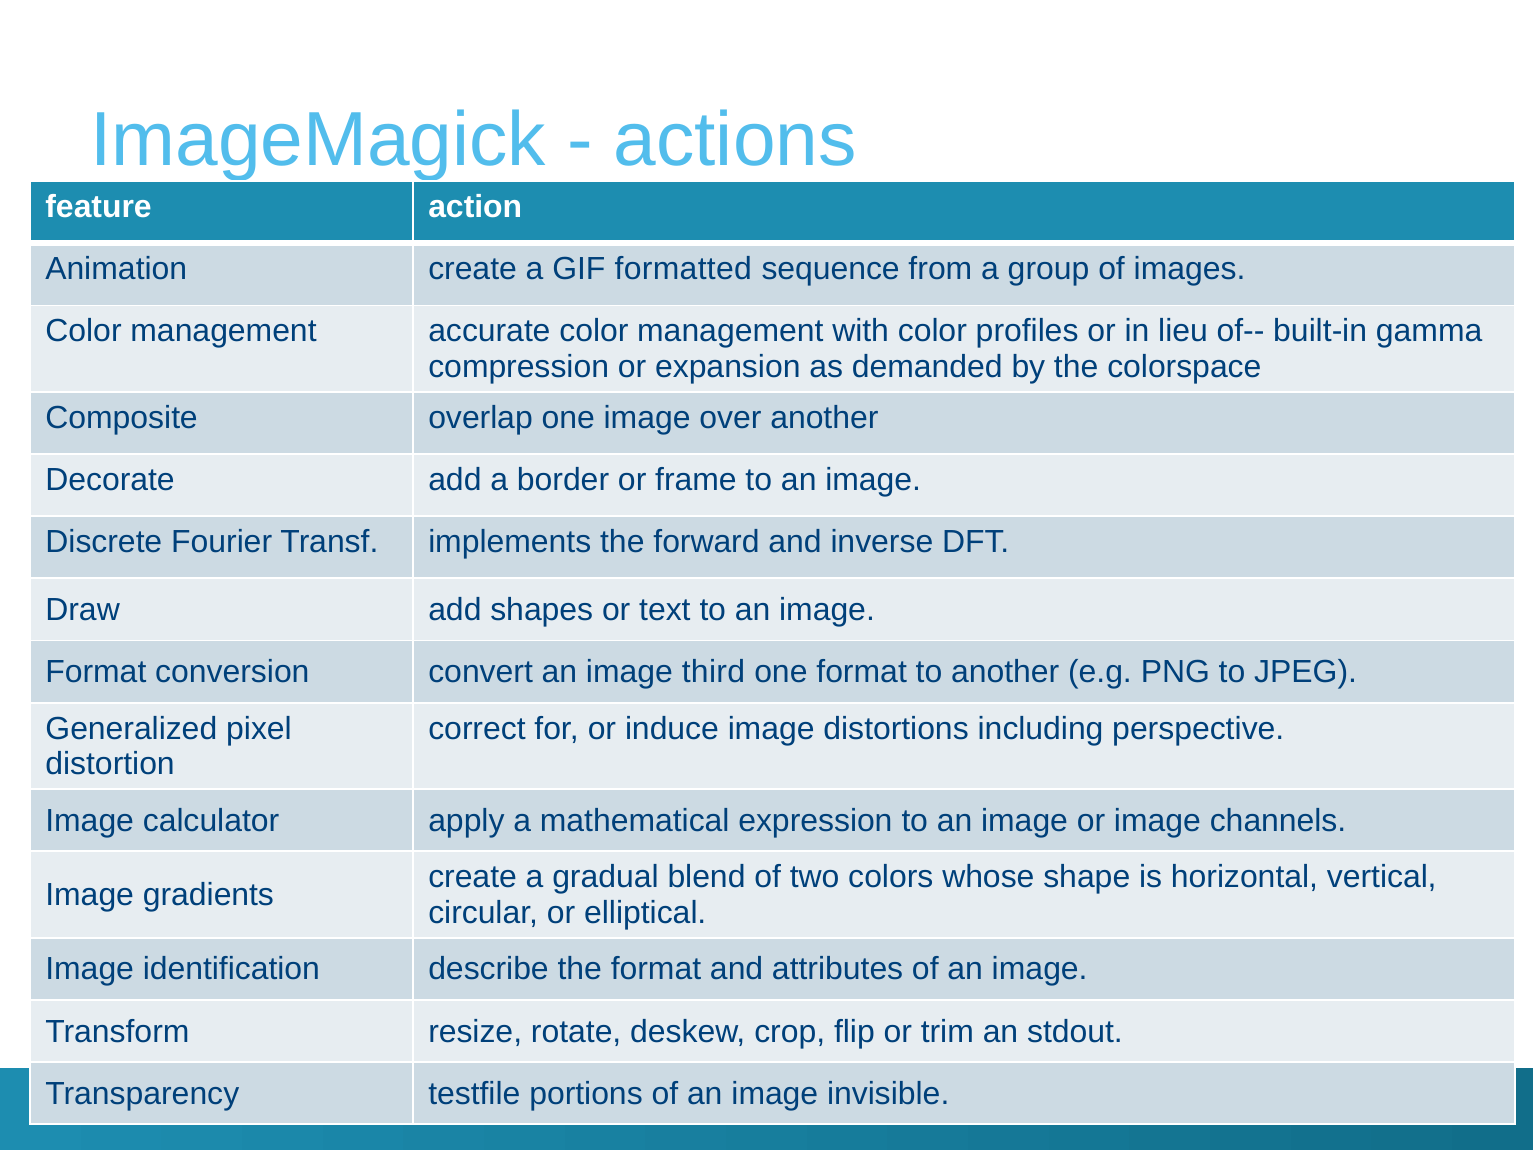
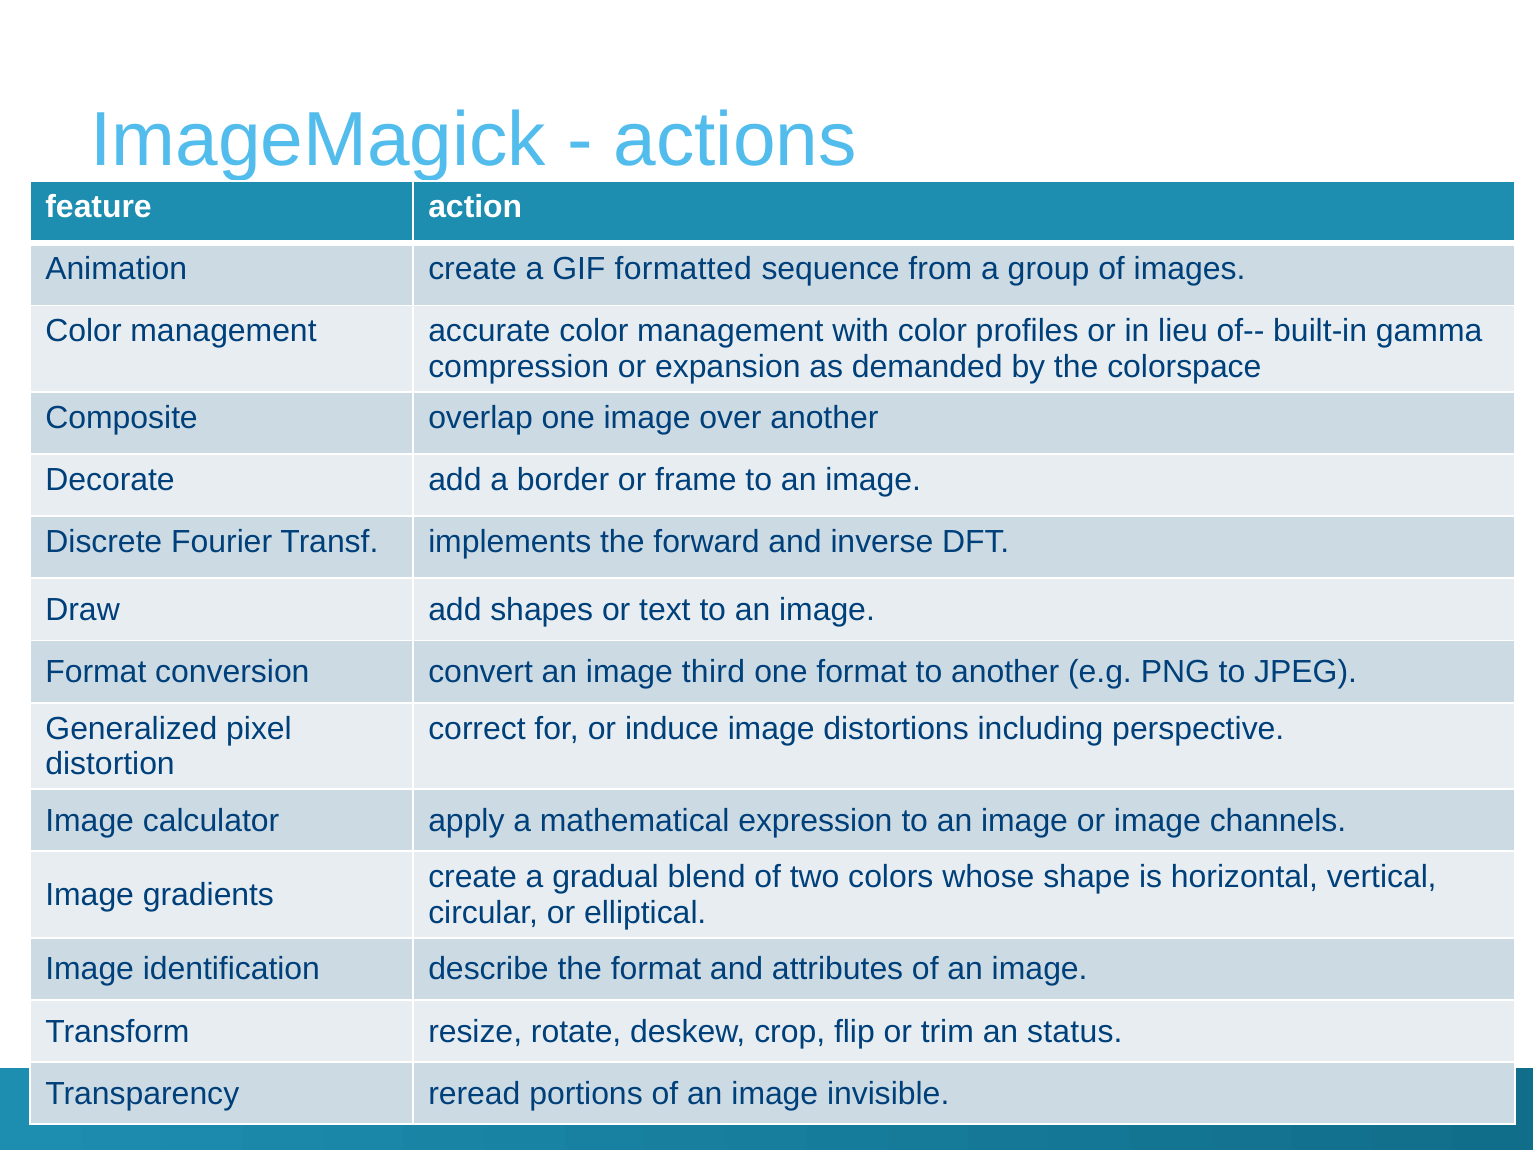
stdout: stdout -> status
testfile: testfile -> reread
